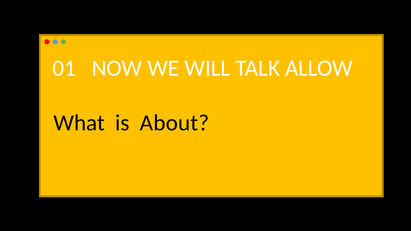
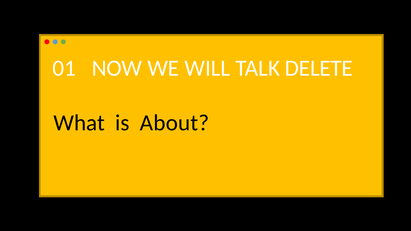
ALLOW: ALLOW -> DELETE
